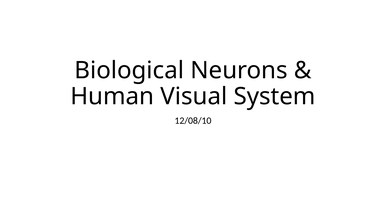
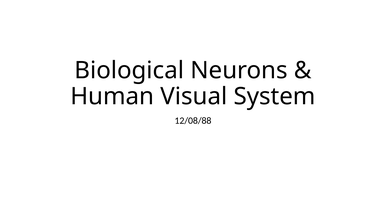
12/08/10: 12/08/10 -> 12/08/88
